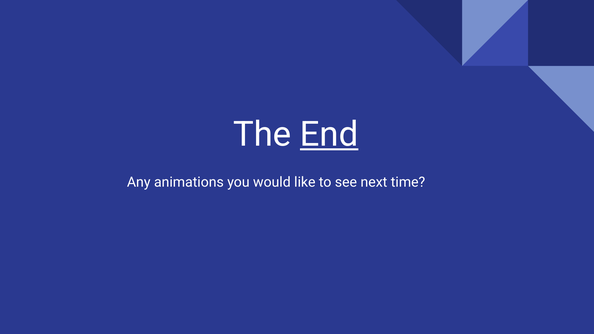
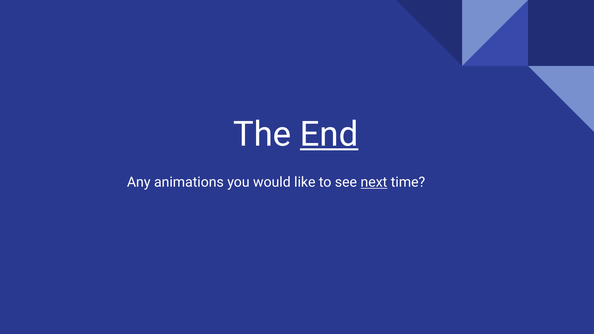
next underline: none -> present
